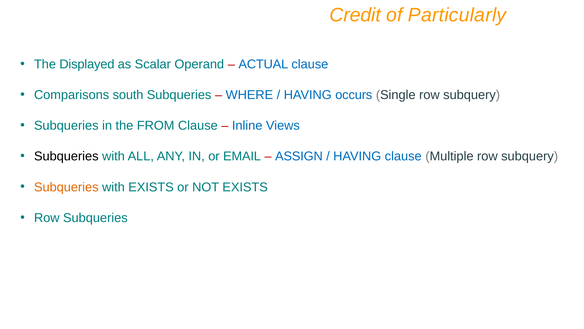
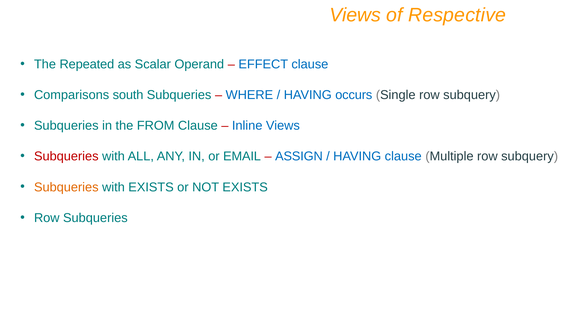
Credit at (355, 15): Credit -> Views
Particularly: Particularly -> Respective
Displayed: Displayed -> Repeated
ACTUAL: ACTUAL -> EFFECT
Subqueries at (66, 156) colour: black -> red
